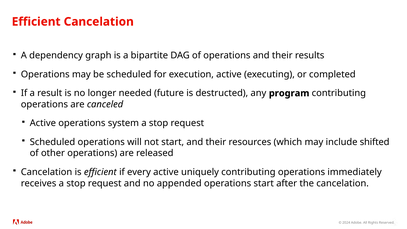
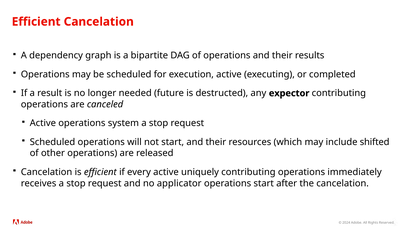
program: program -> expector
appended: appended -> applicator
